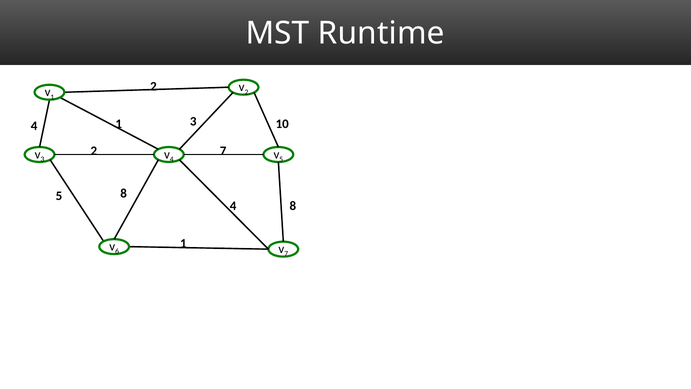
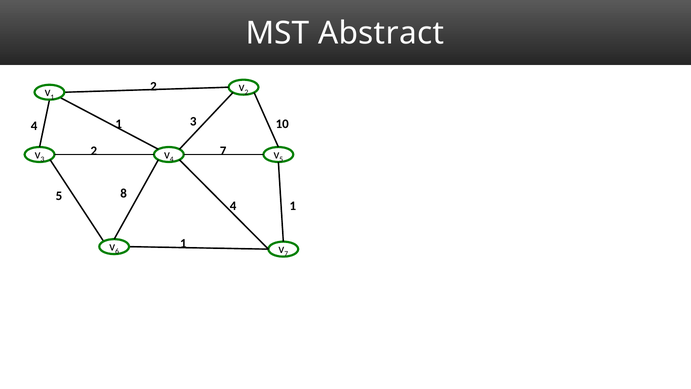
Runtime: Runtime -> Abstract
4 8: 8 -> 1
